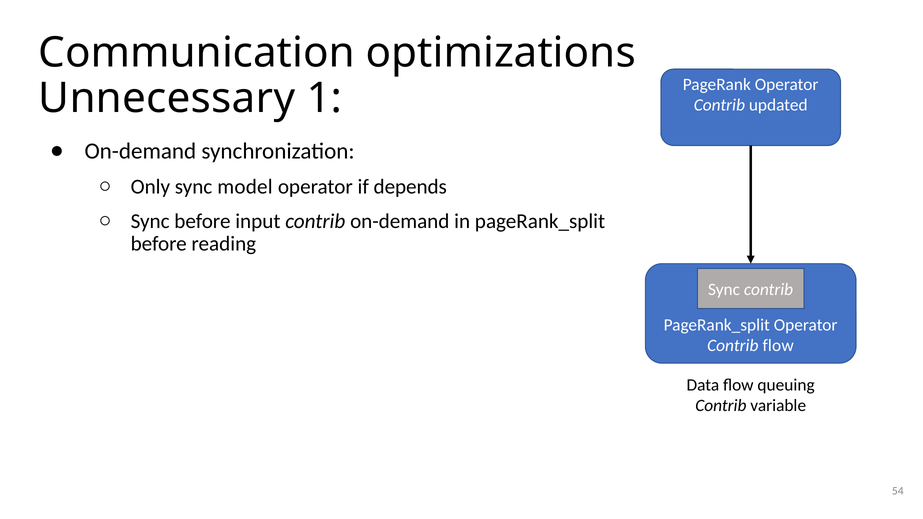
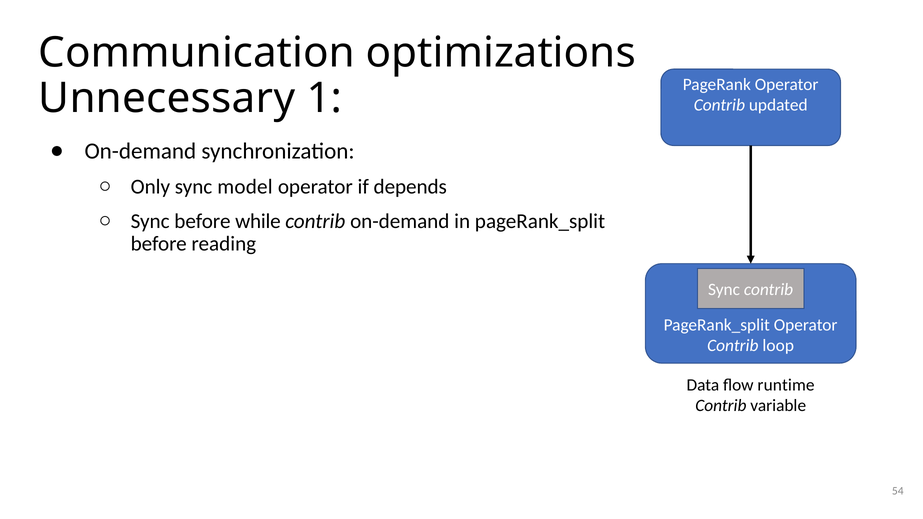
input: input -> while
Contrib flow: flow -> loop
queuing: queuing -> runtime
